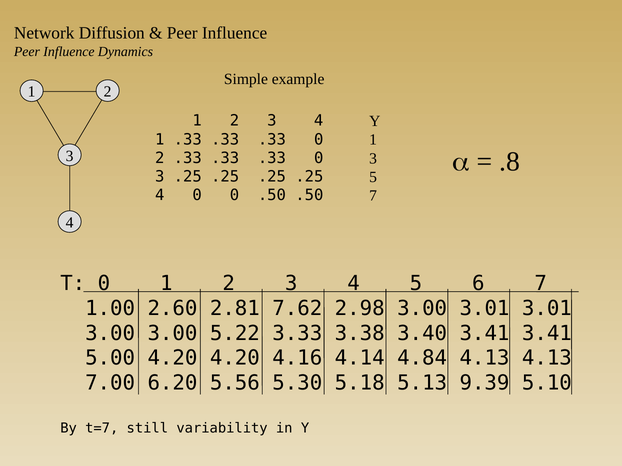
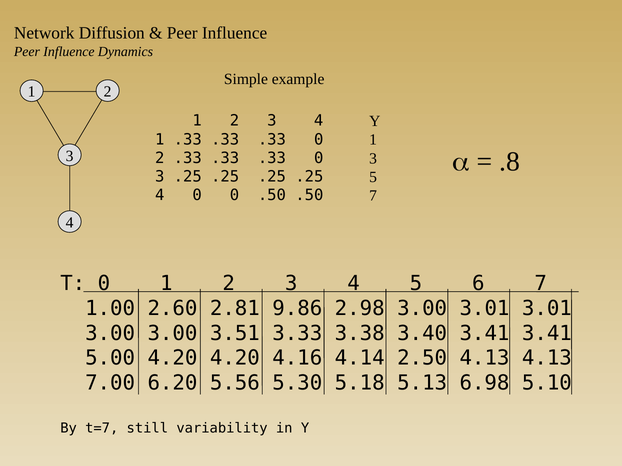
7.62: 7.62 -> 9.86
5.22: 5.22 -> 3.51
4.84: 4.84 -> 2.50
9.39: 9.39 -> 6.98
